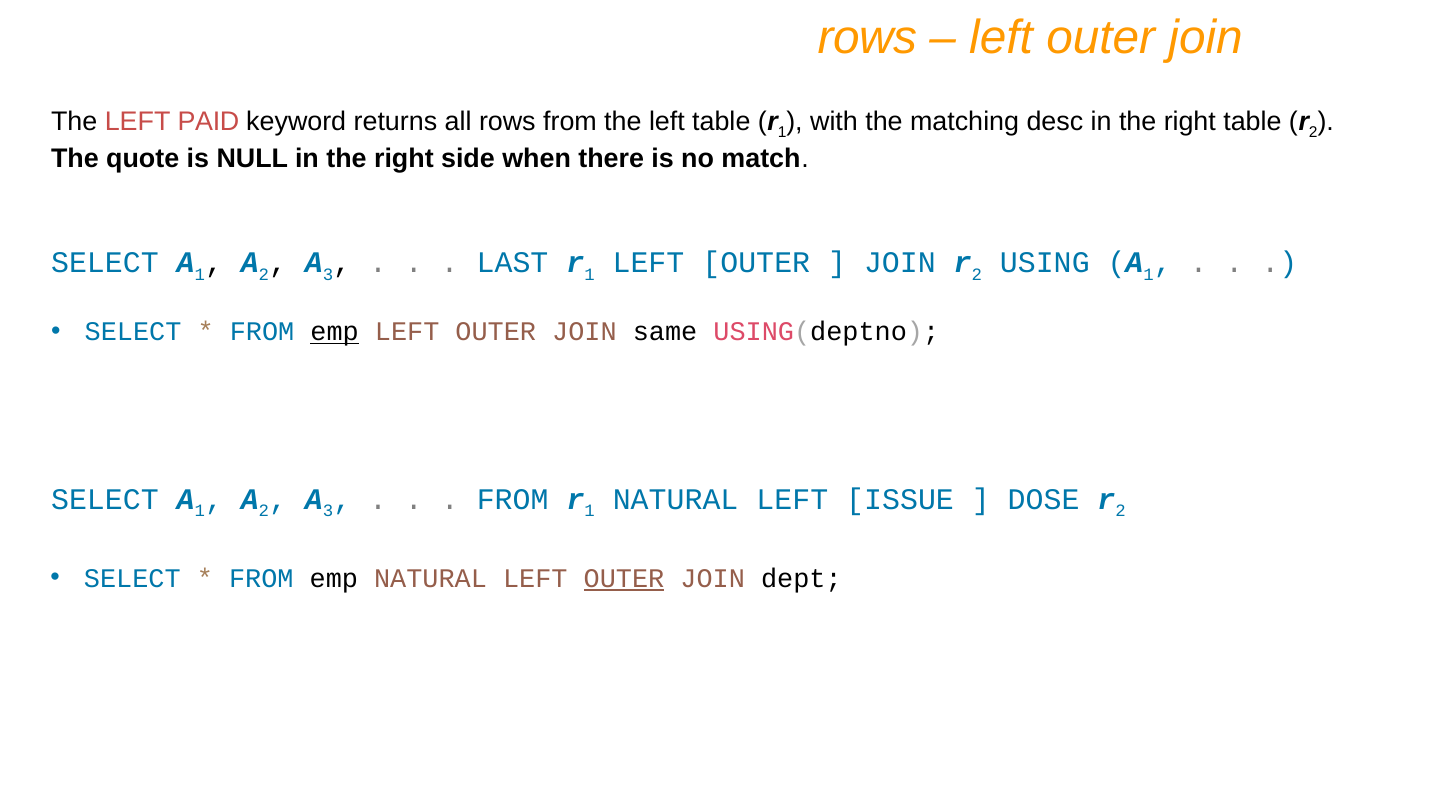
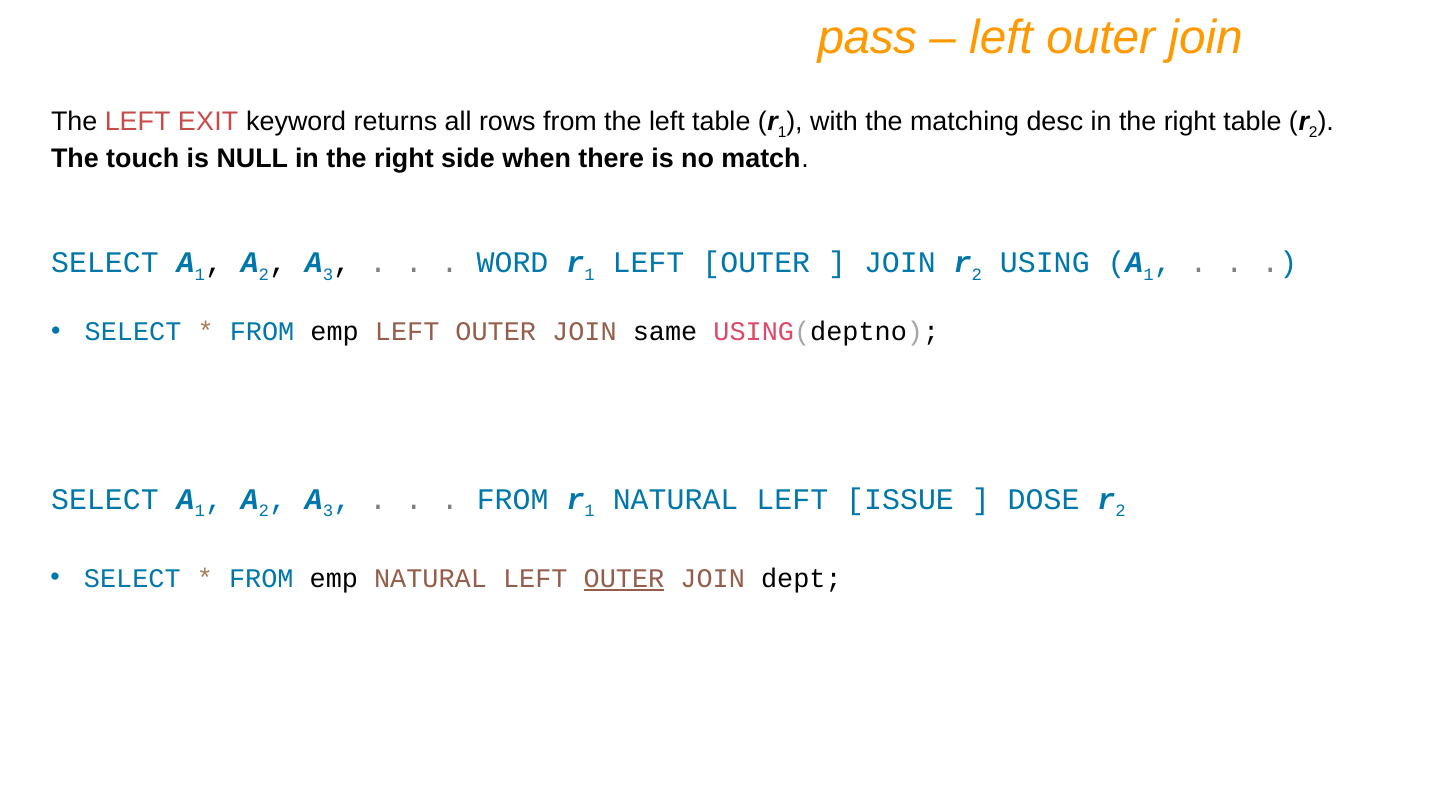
rows at (867, 37): rows -> pass
PAID: PAID -> EXIT
quote: quote -> touch
LAST: LAST -> WORD
emp at (335, 332) underline: present -> none
